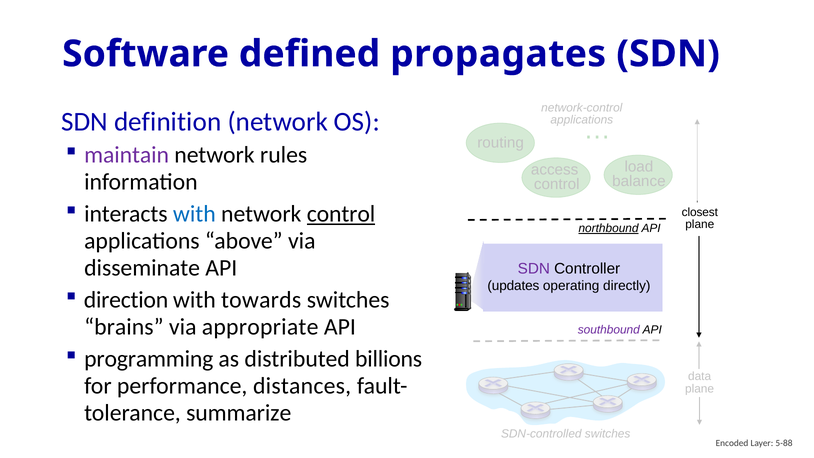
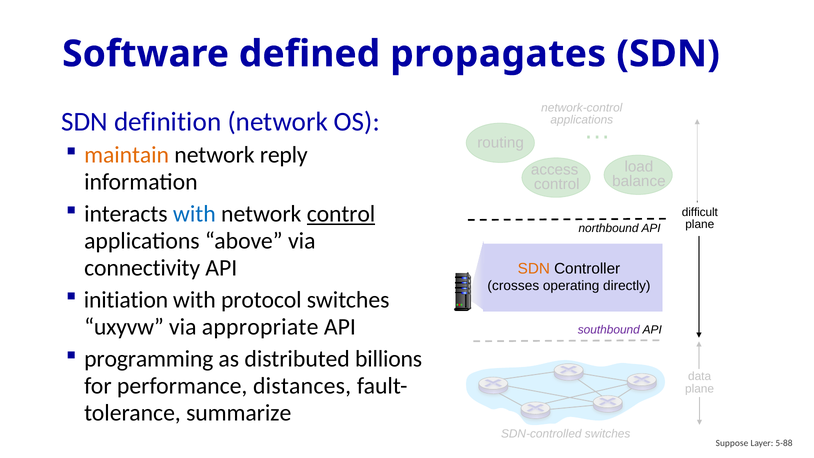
maintain colour: purple -> orange
rules: rules -> reply
closest: closest -> difficult
northbound underline: present -> none
disseminate: disseminate -> connectivity
SDN at (534, 269) colour: purple -> orange
updates: updates -> crosses
direction: direction -> initiation
towards: towards -> protocol
brains: brains -> uxyvw
Encoded: Encoded -> Suppose
